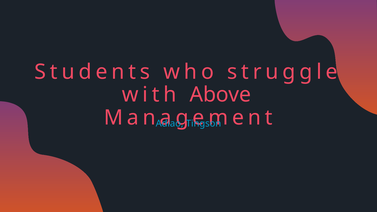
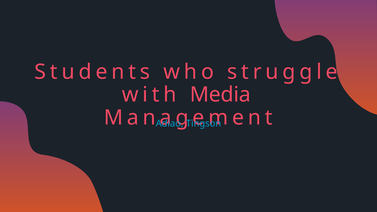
Above: Above -> Media
